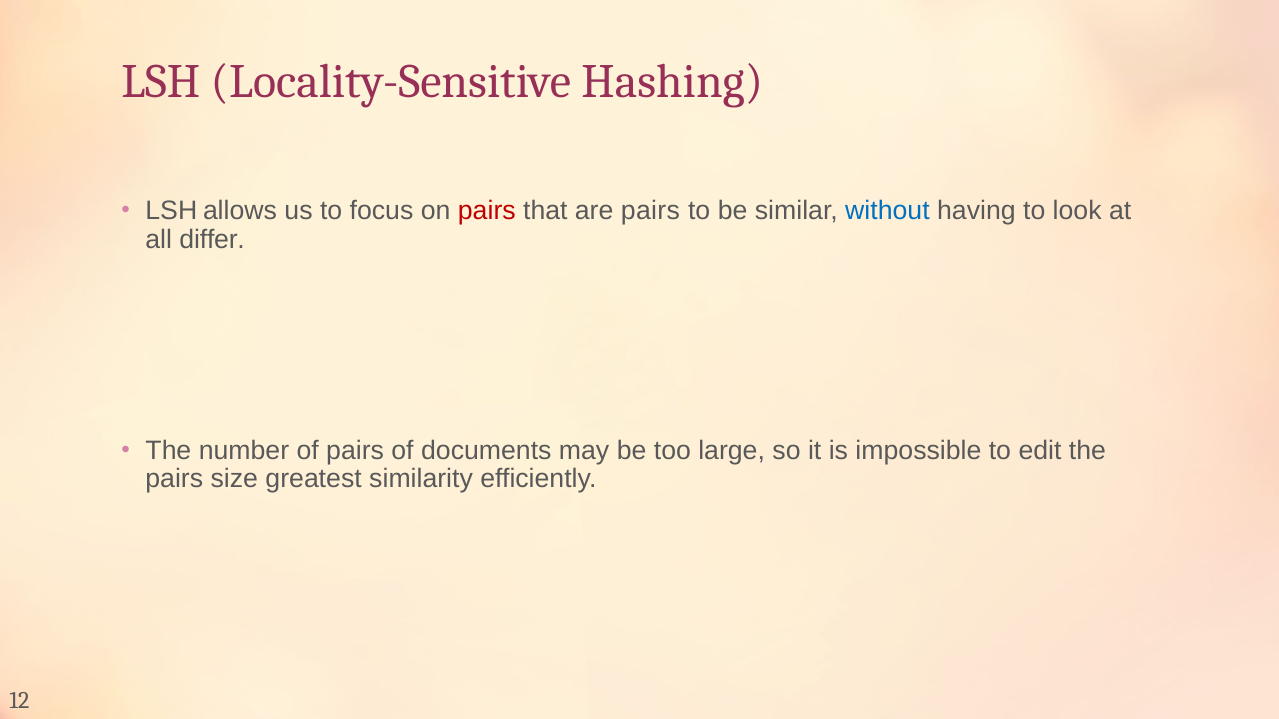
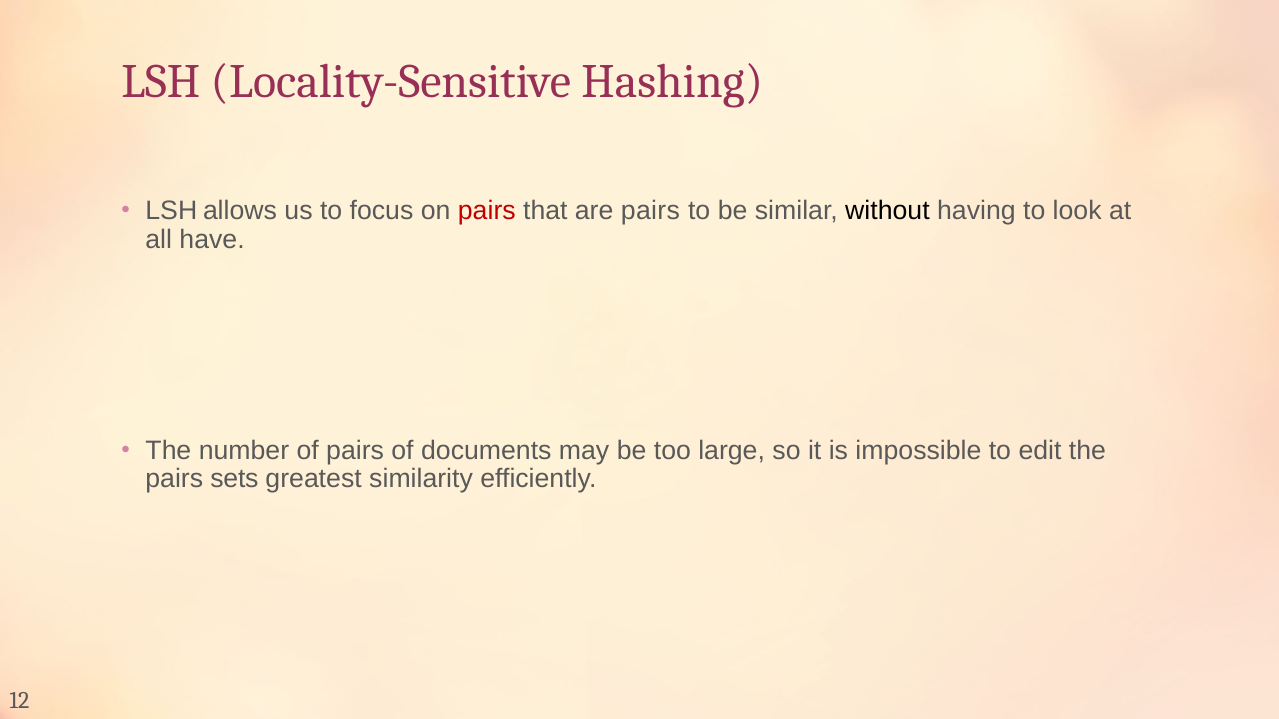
without colour: blue -> black
differ: differ -> have
size: size -> sets
